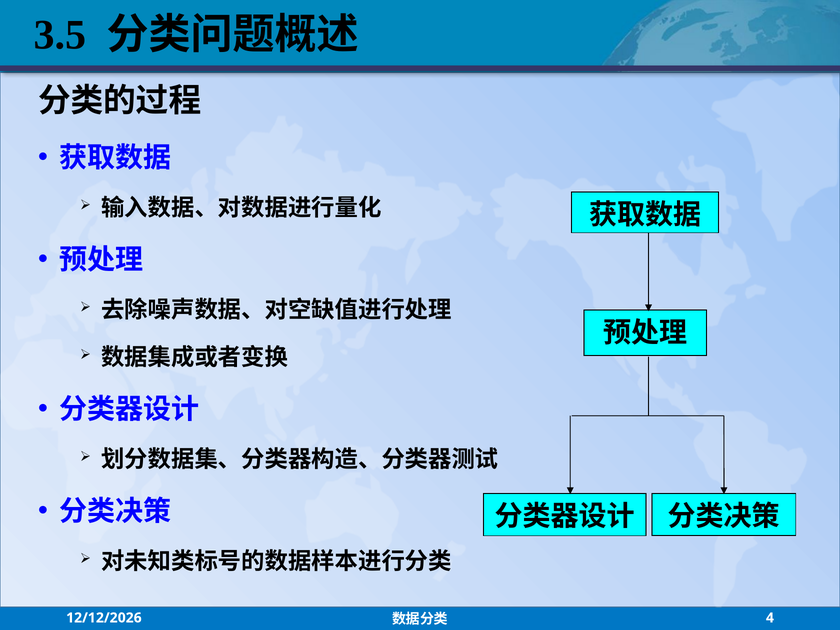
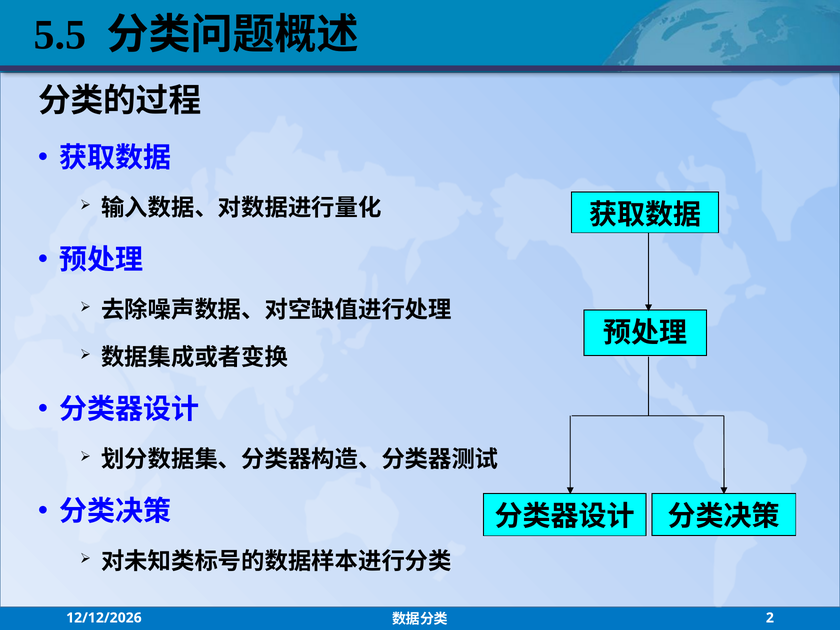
3.5: 3.5 -> 5.5
4: 4 -> 2
